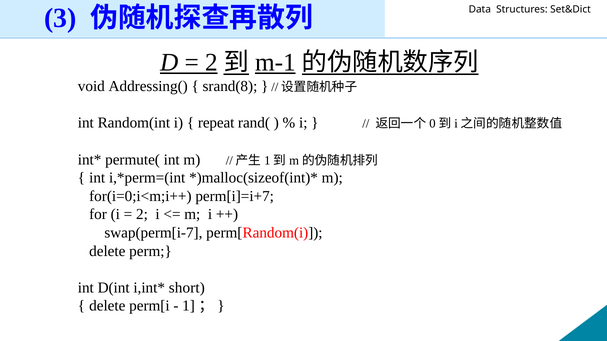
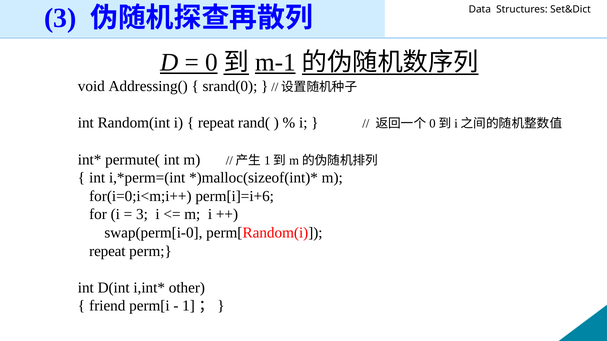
2 at (211, 62): 2 -> 0
srand(8: srand(8 -> srand(0
perm[i]=i+7: perm[i]=i+7 -> perm[i]=i+6
2 at (142, 215): 2 -> 3
swap(perm[i-7: swap(perm[i-7 -> swap(perm[i-0
delete at (107, 251): delete -> repeat
short: short -> other
delete at (107, 306): delete -> friend
